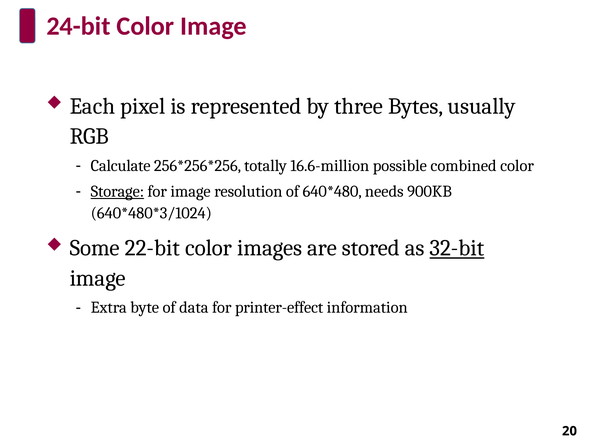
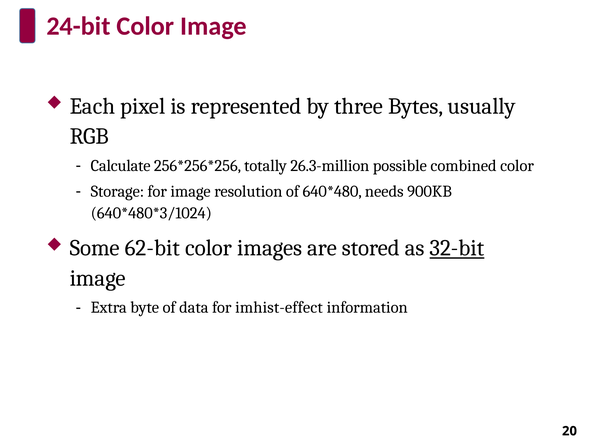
16.6-million: 16.6-million -> 26.3-million
Storage underline: present -> none
22-bit: 22-bit -> 62-bit
printer-effect: printer-effect -> imhist-effect
